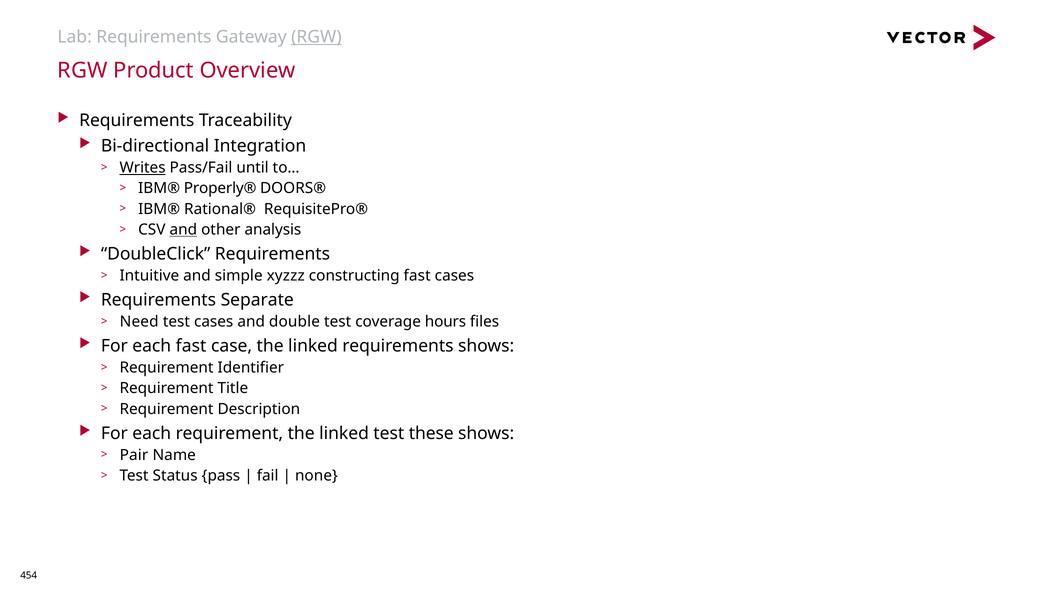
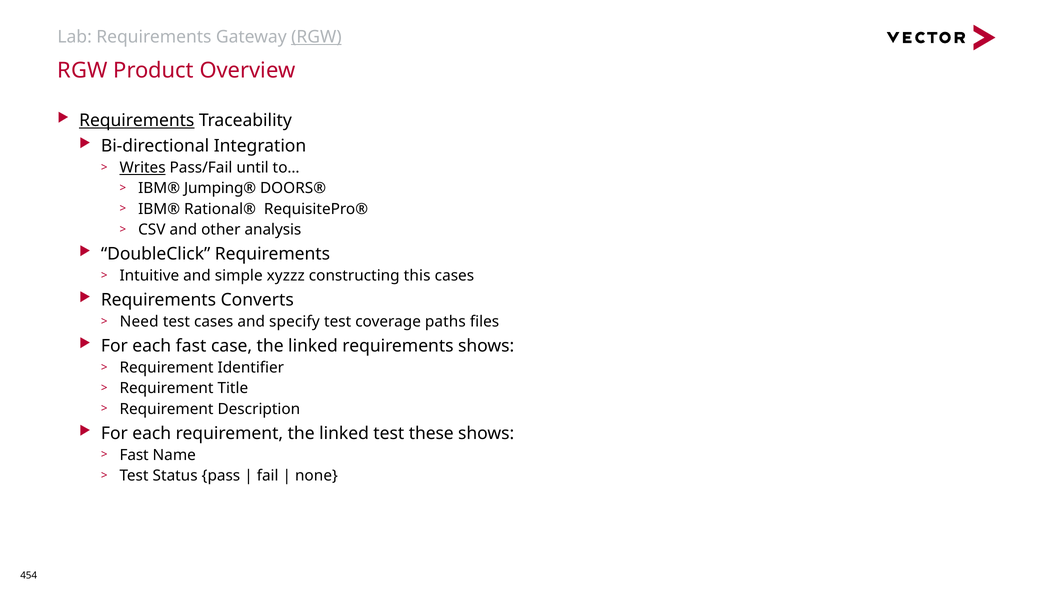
Requirements at (137, 120) underline: none -> present
Properly®: Properly® -> Jumping®
and at (183, 230) underline: present -> none
constructing fast: fast -> this
Separate: Separate -> Converts
double: double -> specify
hours: hours -> paths
Pair at (134, 455): Pair -> Fast
